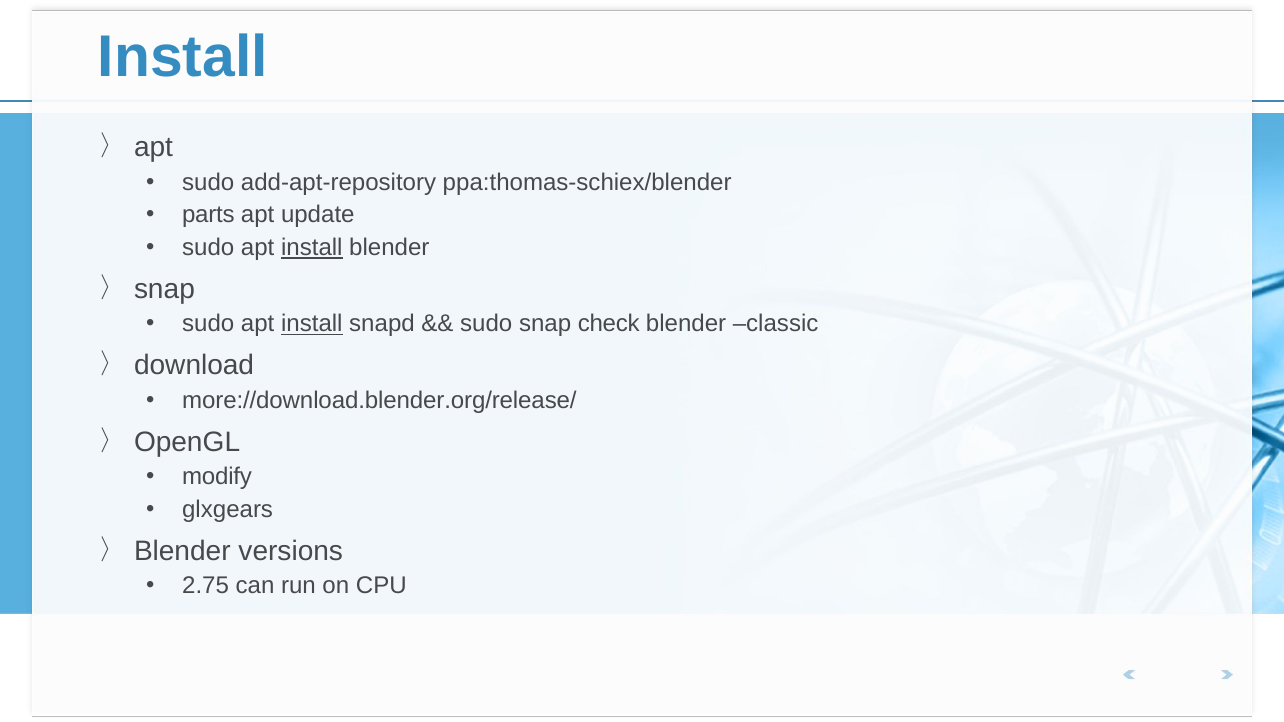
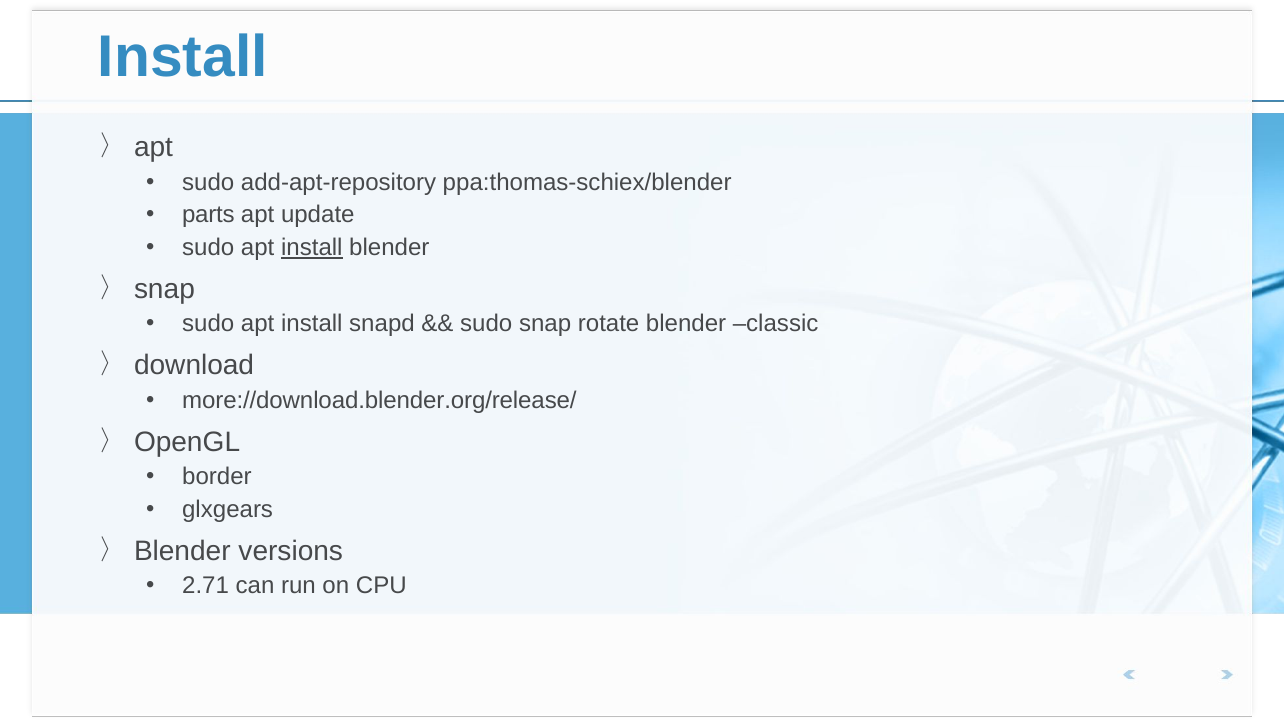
install at (312, 324) underline: present -> none
check: check -> rotate
modify: modify -> border
2.75: 2.75 -> 2.71
